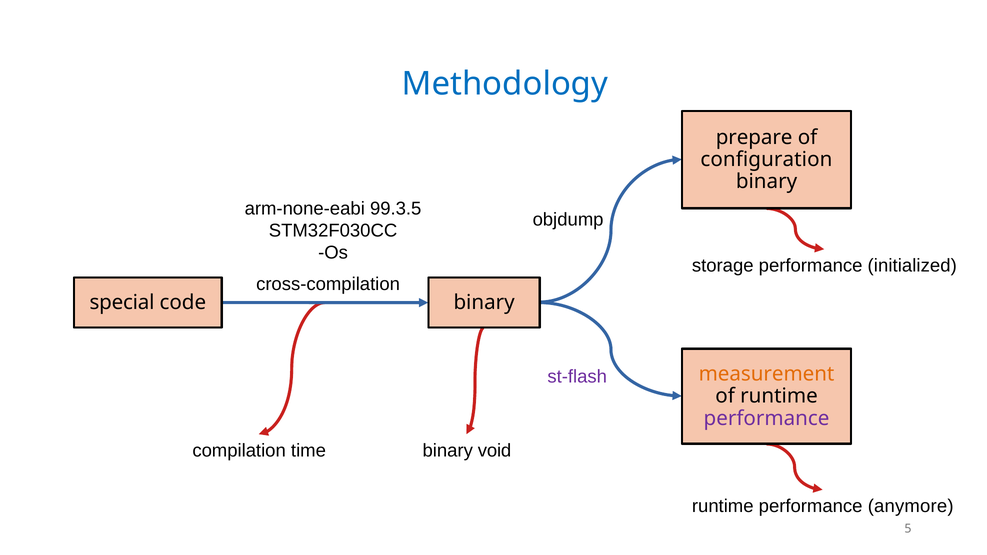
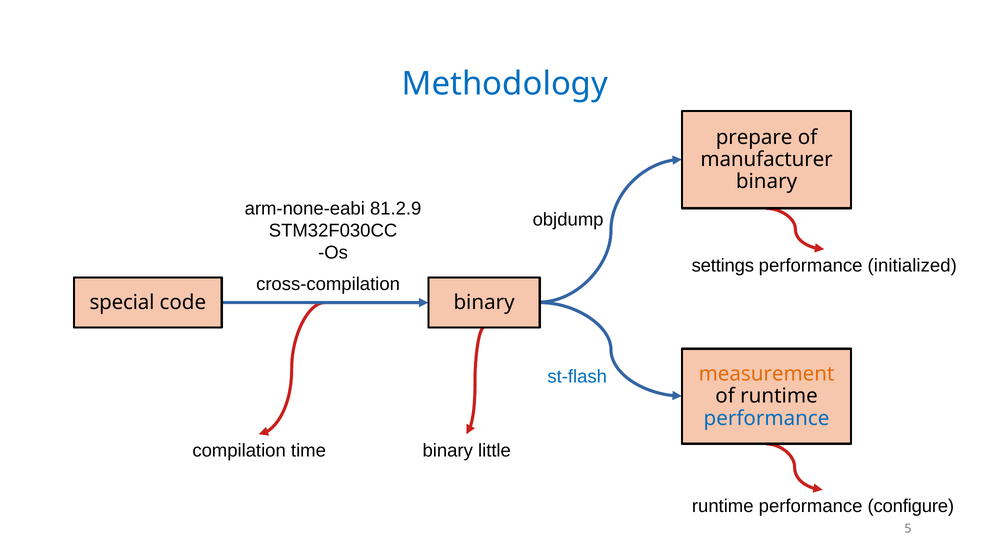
configuration: configuration -> manufacturer
99.3.5: 99.3.5 -> 81.2.9
storage: storage -> settings
st-flash colour: purple -> blue
performance at (767, 418) colour: purple -> blue
void: void -> little
anymore: anymore -> configure
